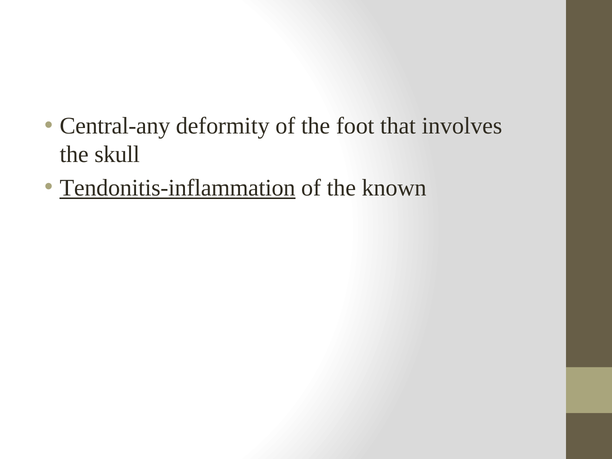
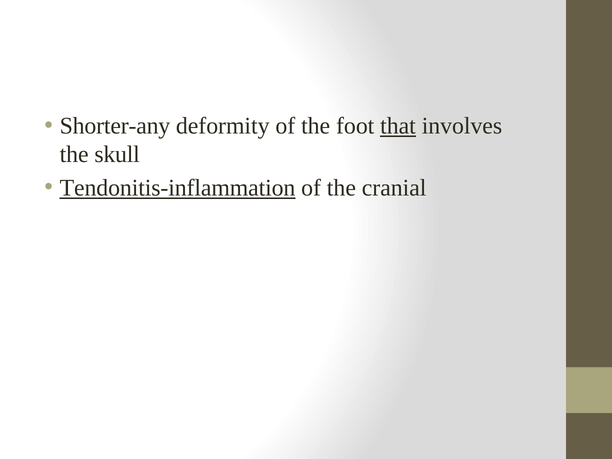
Central-any: Central-any -> Shorter-any
that underline: none -> present
known: known -> cranial
